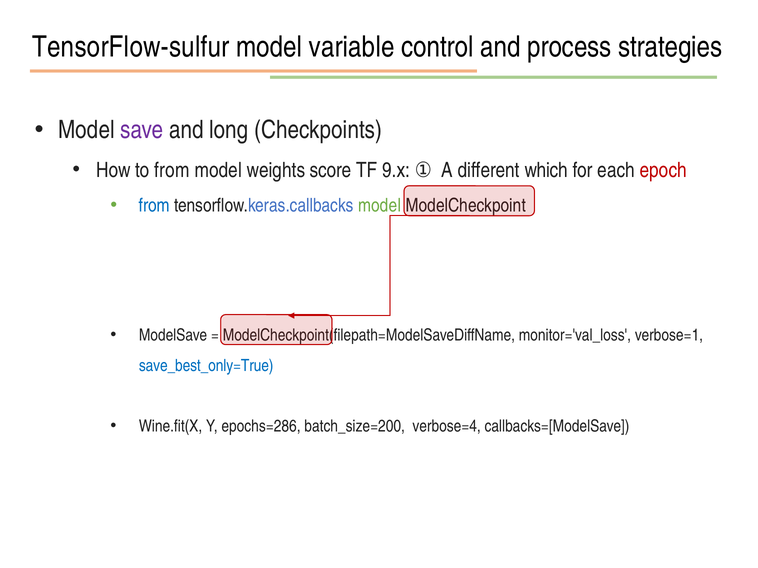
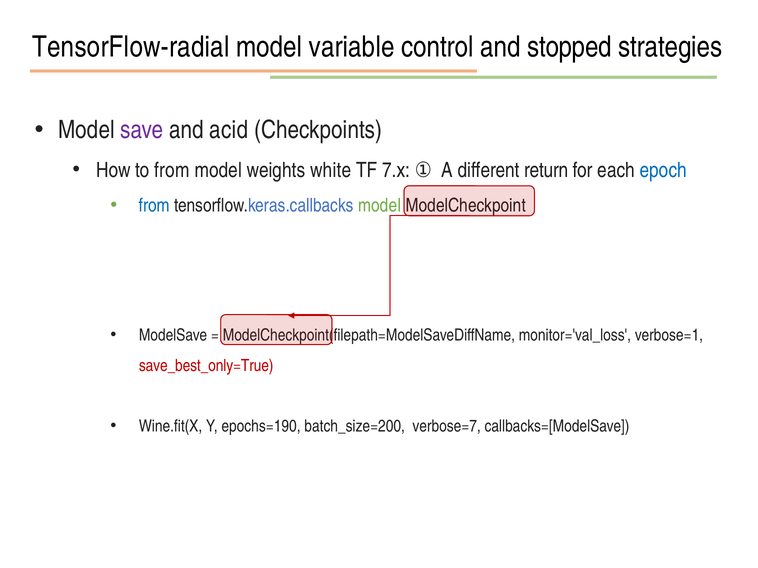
TensorFlow-sulfur: TensorFlow-sulfur -> TensorFlow-radial
process: process -> stopped
long: long -> acid
score: score -> white
9.x: 9.x -> 7.x
which: which -> return
epoch colour: red -> blue
save_best_only=True colour: blue -> red
epochs=286: epochs=286 -> epochs=190
verbose=4: verbose=4 -> verbose=7
